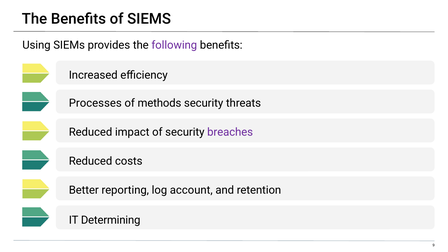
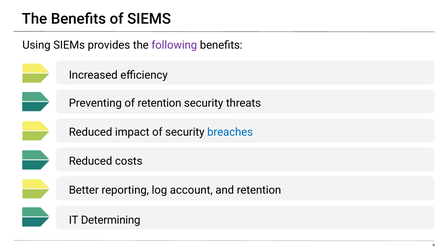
Processes: Processes -> Preventing
of methods: methods -> retention
breaches colour: purple -> blue
